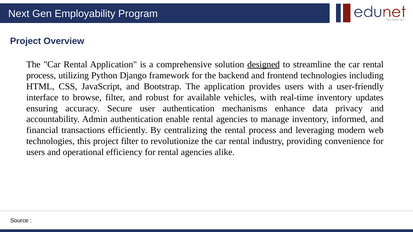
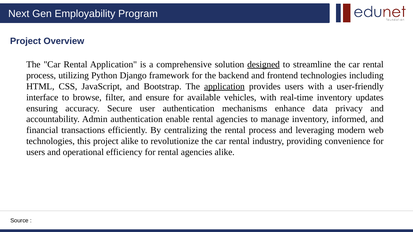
application at (224, 86) underline: none -> present
robust: robust -> ensure
project filter: filter -> alike
